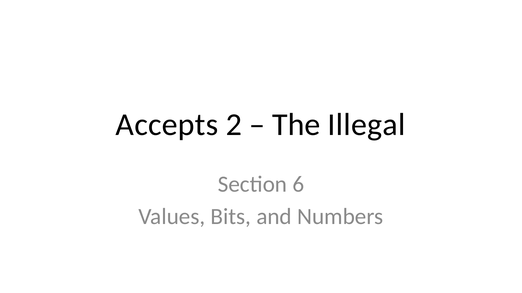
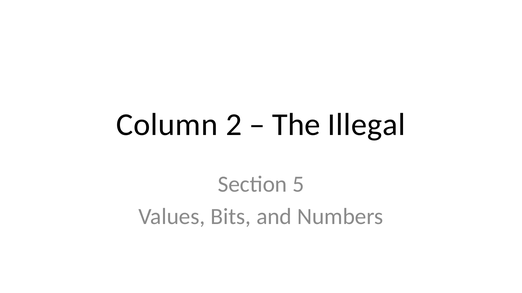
Accepts: Accepts -> Column
6: 6 -> 5
